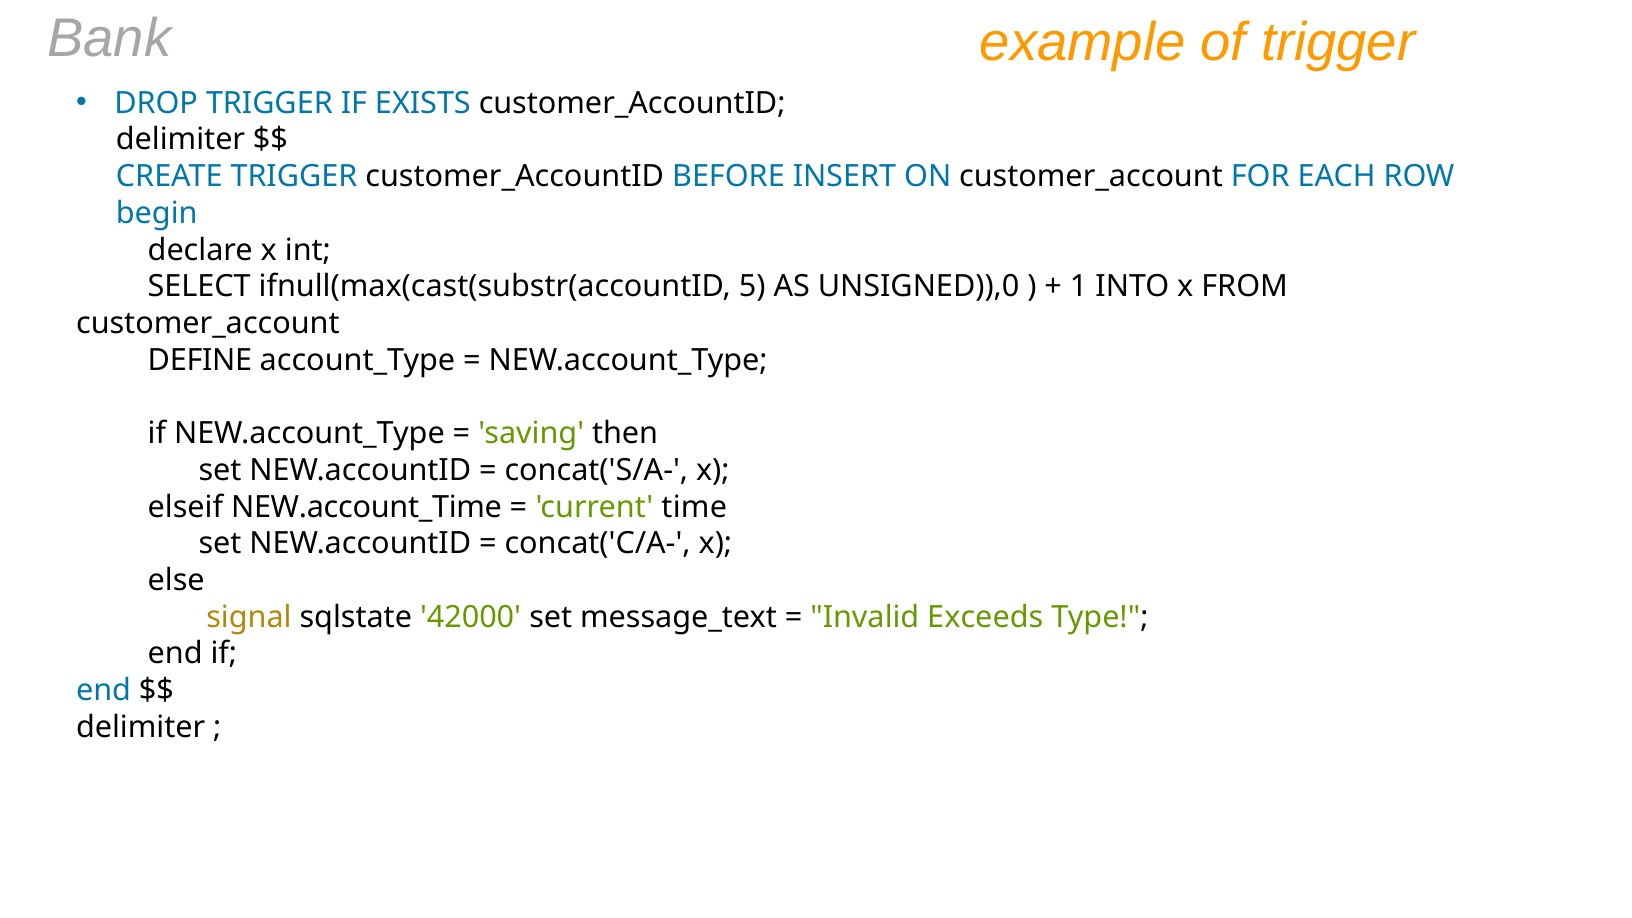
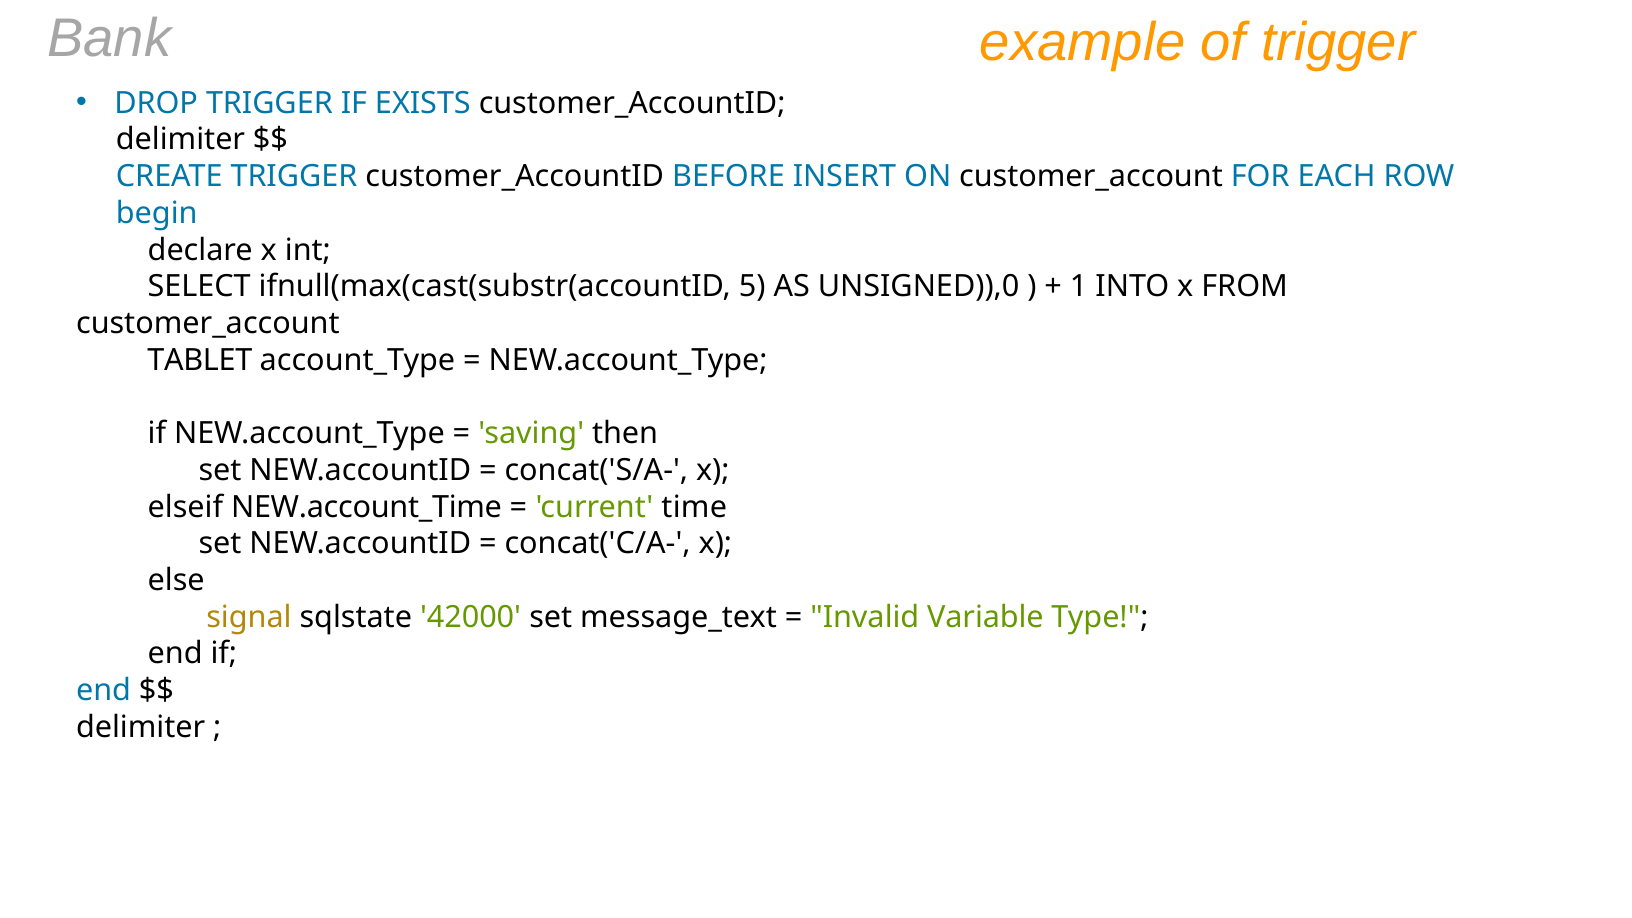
DEFINE: DEFINE -> TABLET
Exceeds: Exceeds -> Variable
